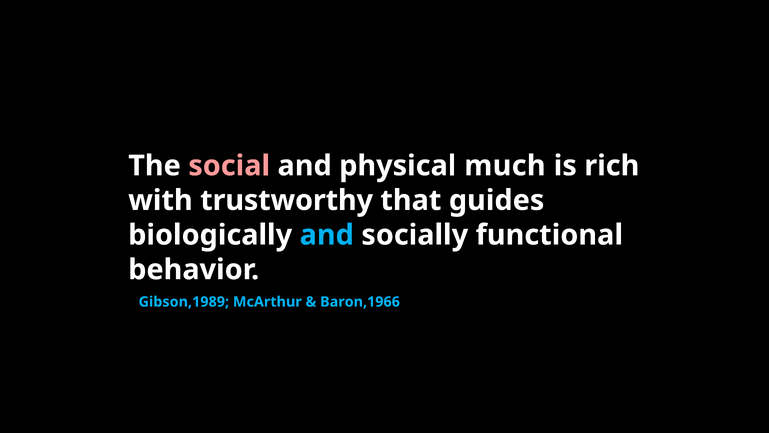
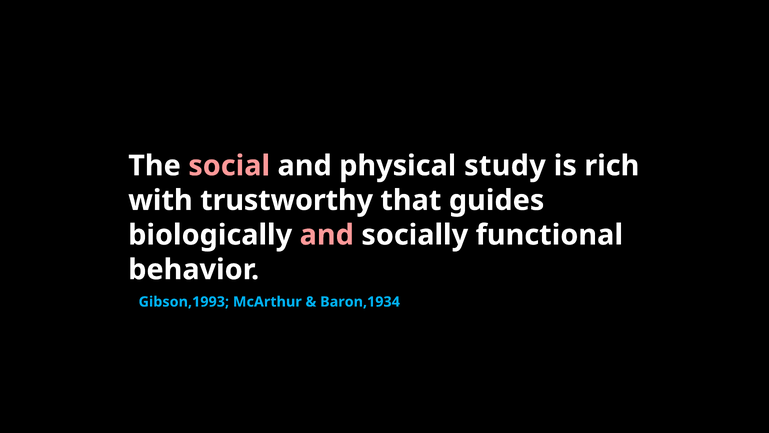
much: much -> study
and at (327, 235) colour: light blue -> pink
Gibson,1989: Gibson,1989 -> Gibson,1993
Baron,1966: Baron,1966 -> Baron,1934
